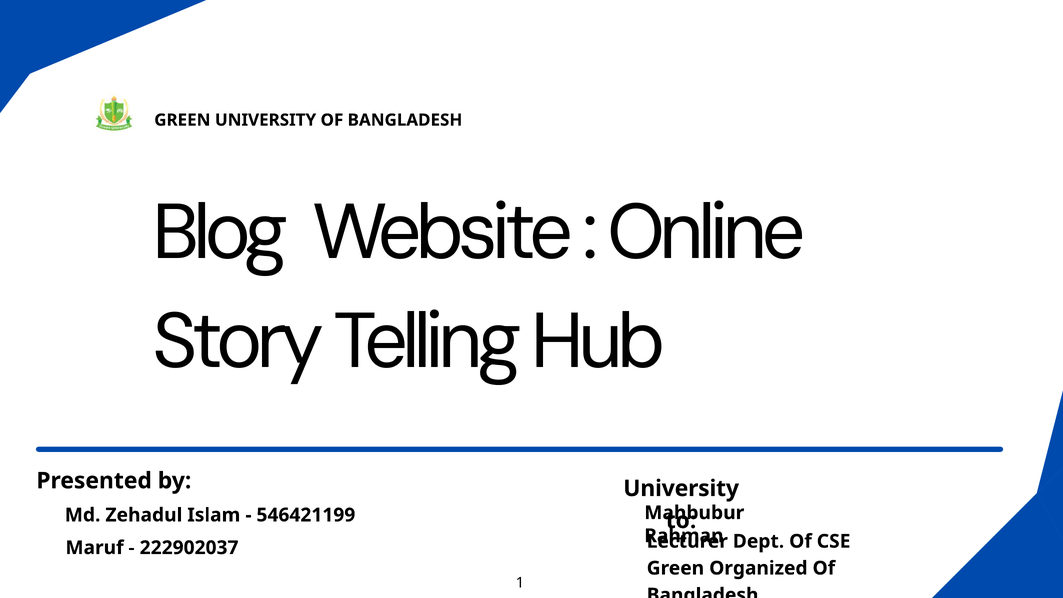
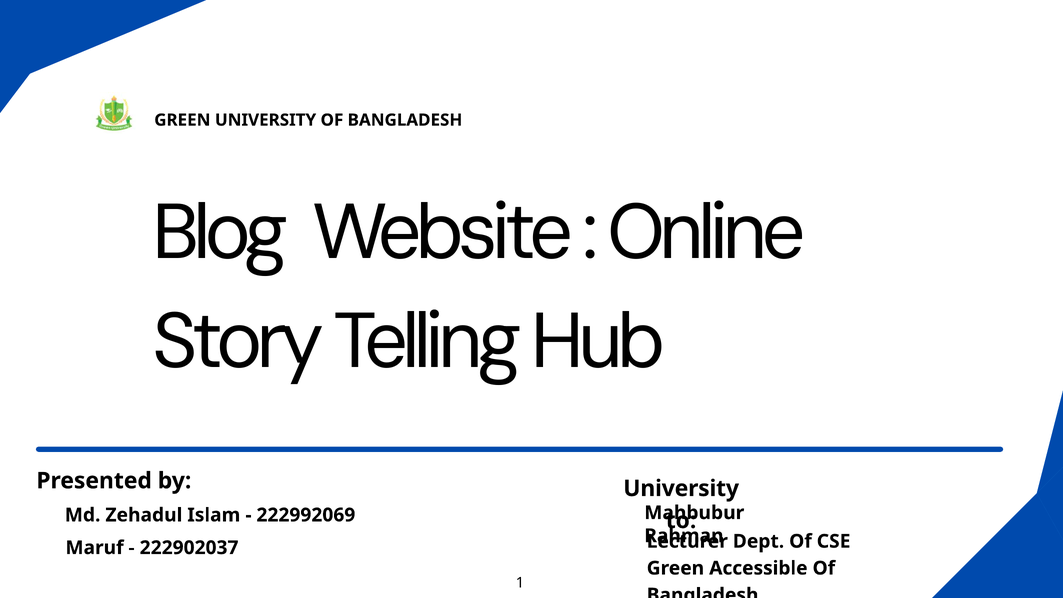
546421199: 546421199 -> 222992069
Organized: Organized -> Accessible
